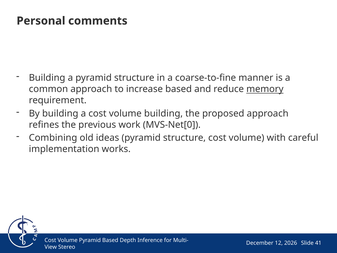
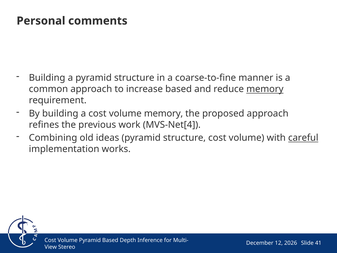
volume building: building -> memory
MVS-Net[0: MVS-Net[0 -> MVS-Net[4
careful underline: none -> present
